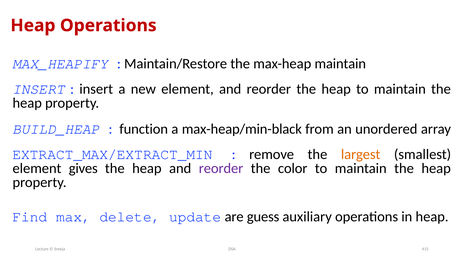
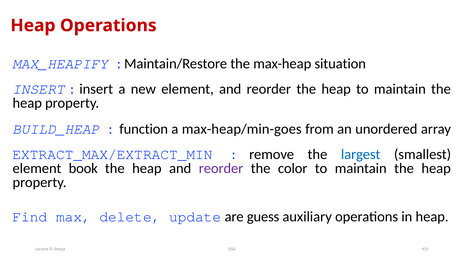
max-heap maintain: maintain -> situation
max-heap/min-black: max-heap/min-black -> max-heap/min-goes
largest colour: orange -> blue
gives: gives -> book
